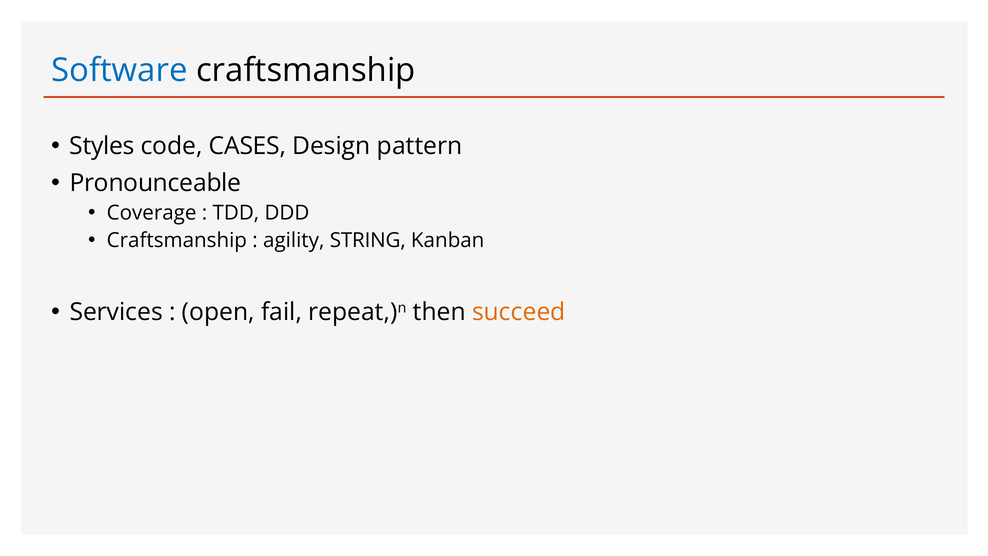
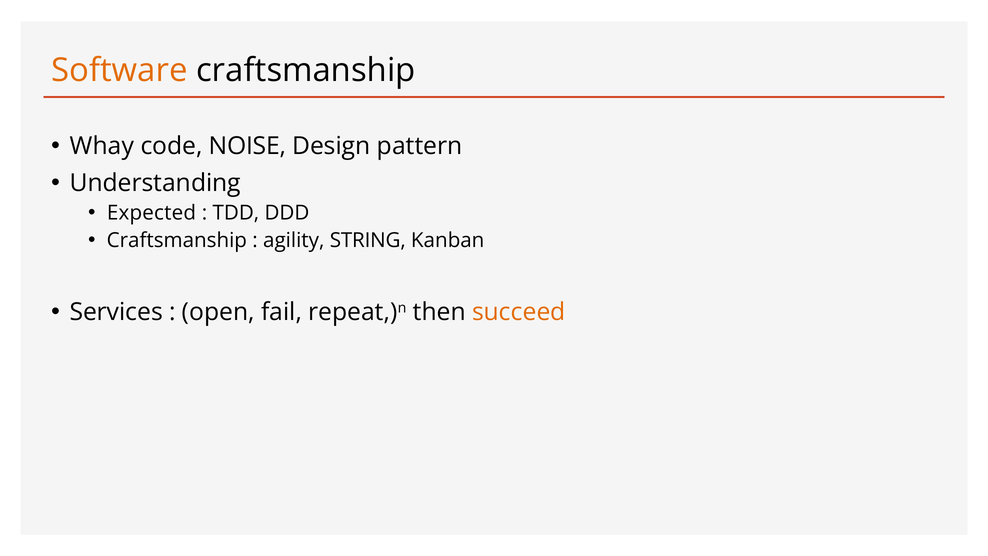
Software colour: blue -> orange
Styles: Styles -> Whay
CASES: CASES -> NOISE
Pronounceable: Pronounceable -> Understanding
Coverage: Coverage -> Expected
